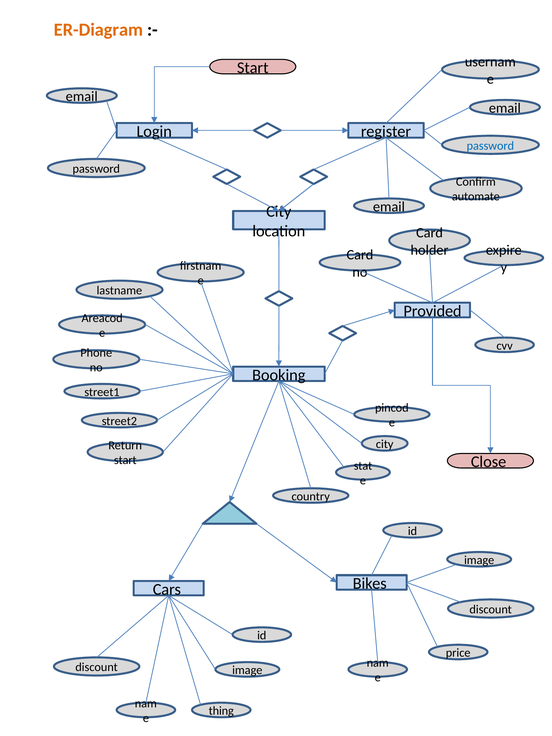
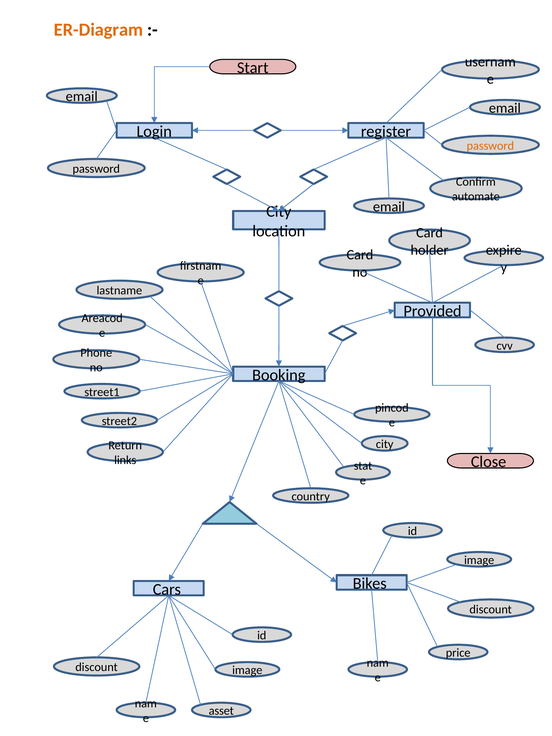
password at (490, 146) colour: blue -> orange
start at (125, 460): start -> links
thing: thing -> asset
